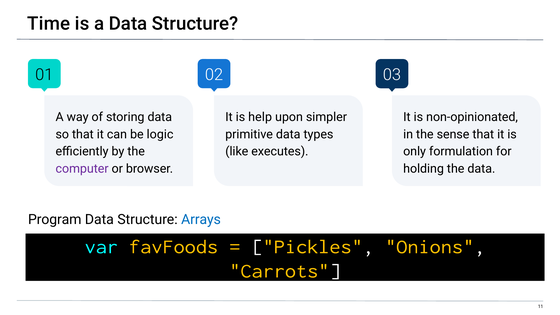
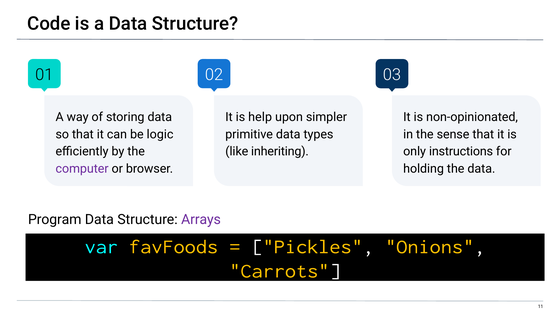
Time: Time -> Code
executes: executes -> inheriting
formulation: formulation -> instructions
Arrays colour: blue -> purple
